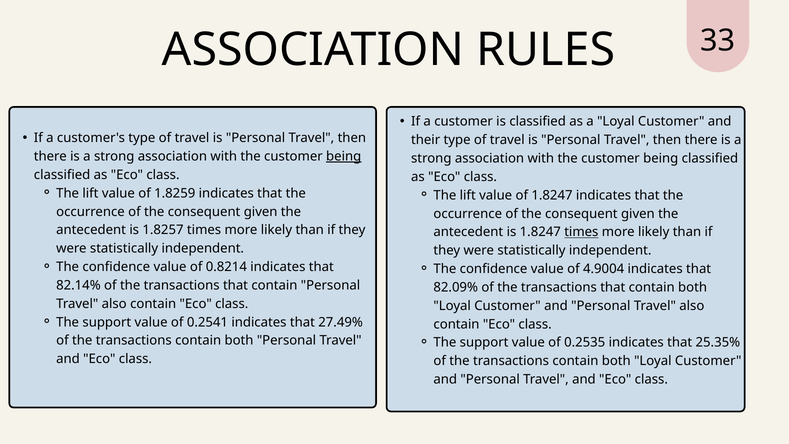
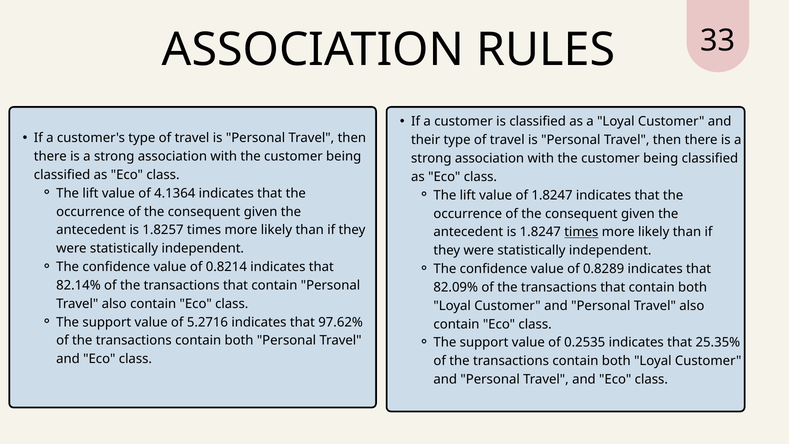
being at (344, 156) underline: present -> none
1.8259: 1.8259 -> 4.1364
4.9004: 4.9004 -> 0.8289
0.2541: 0.2541 -> 5.2716
27.49%: 27.49% -> 97.62%
